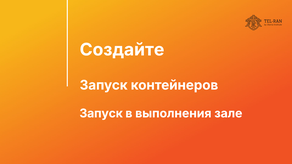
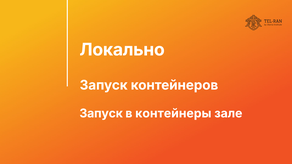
Создайте: Создайте -> Локально
выполнения: выполнения -> контейнеры
